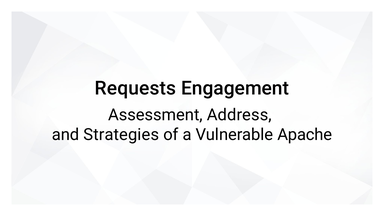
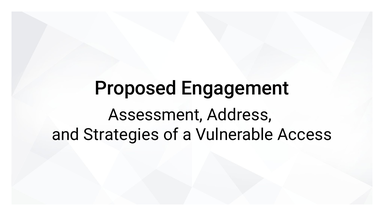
Requests: Requests -> Proposed
Apache: Apache -> Access
